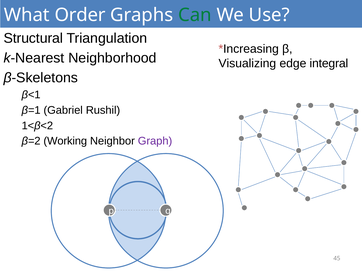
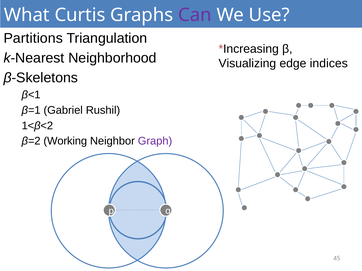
Order: Order -> Curtis
Can colour: green -> purple
Structural: Structural -> Partitions
integral: integral -> indices
